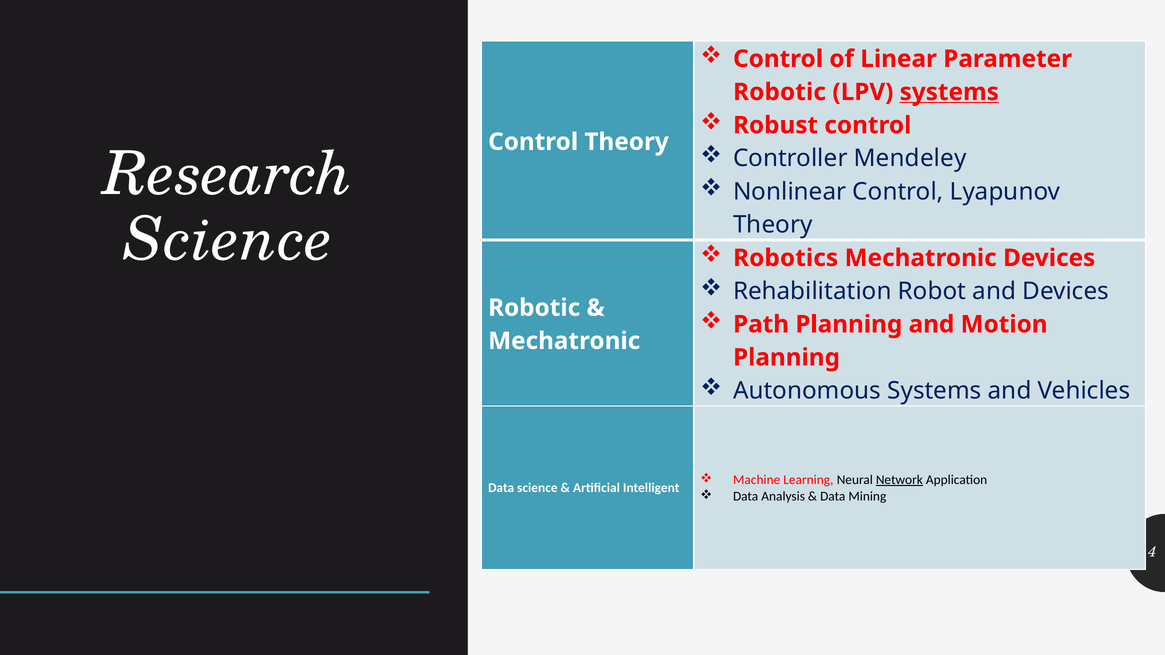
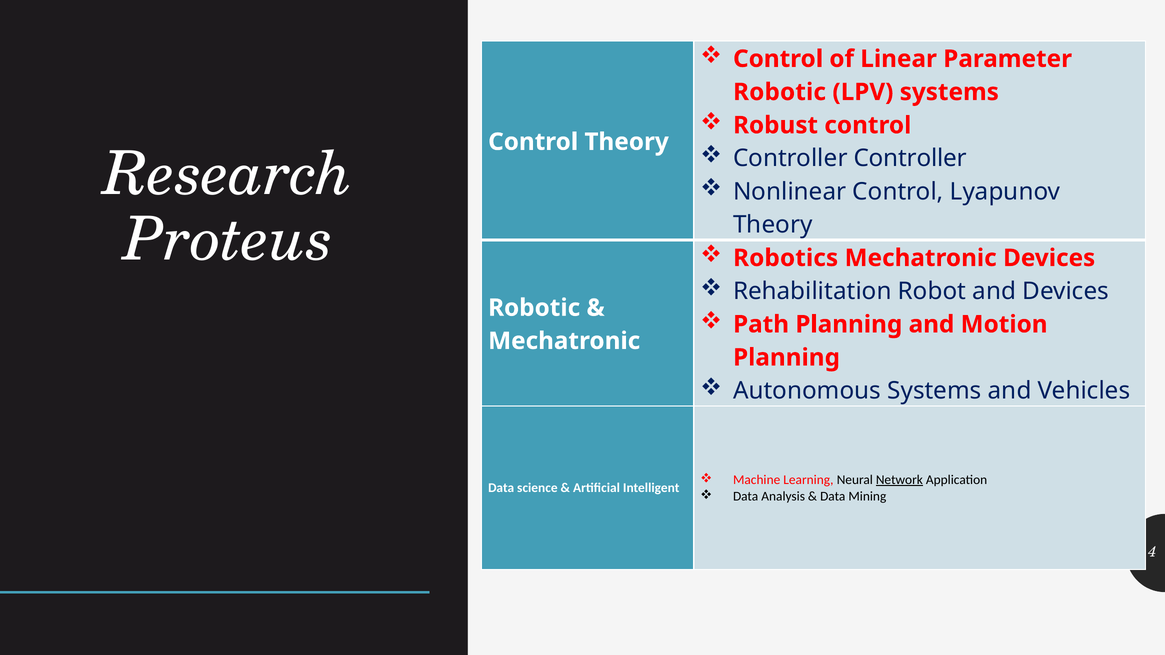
systems at (949, 92) underline: present -> none
Controller Mendeley: Mendeley -> Controller
Science at (228, 240): Science -> Proteus
